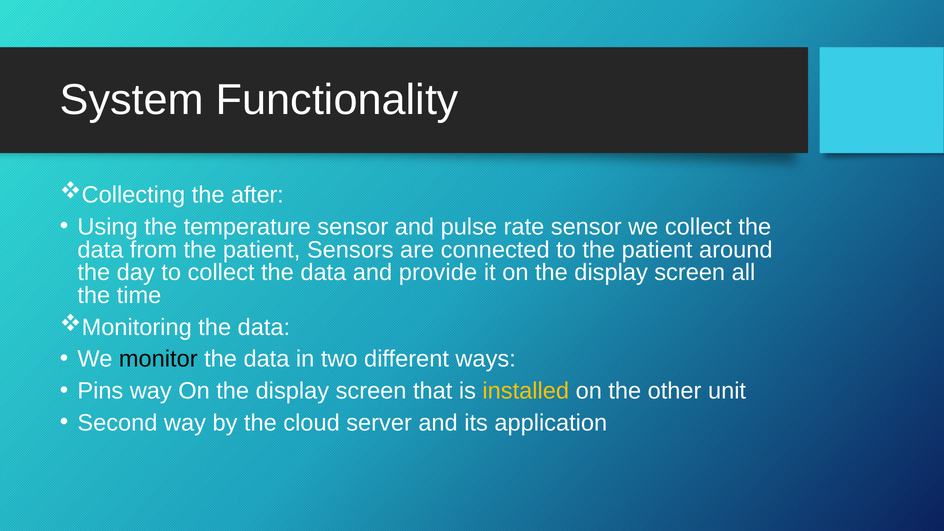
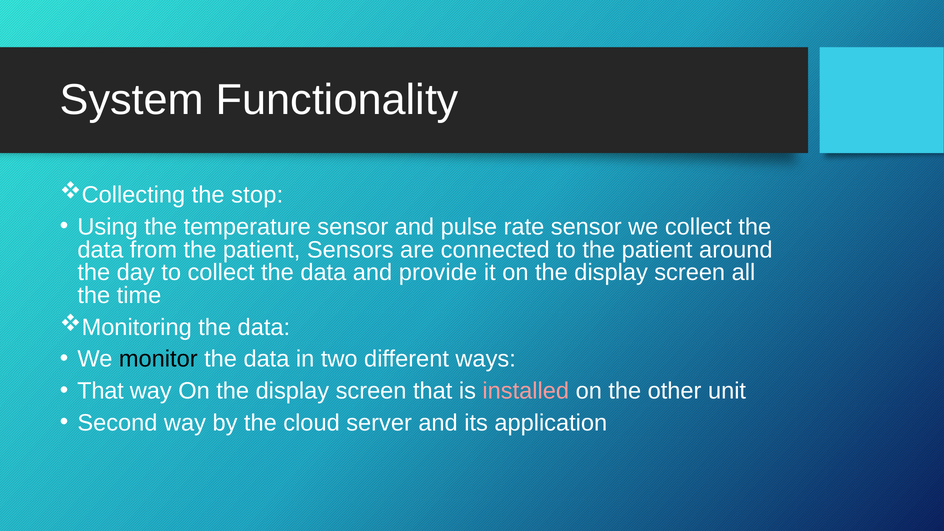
after: after -> stop
Pins at (100, 391): Pins -> That
installed colour: yellow -> pink
